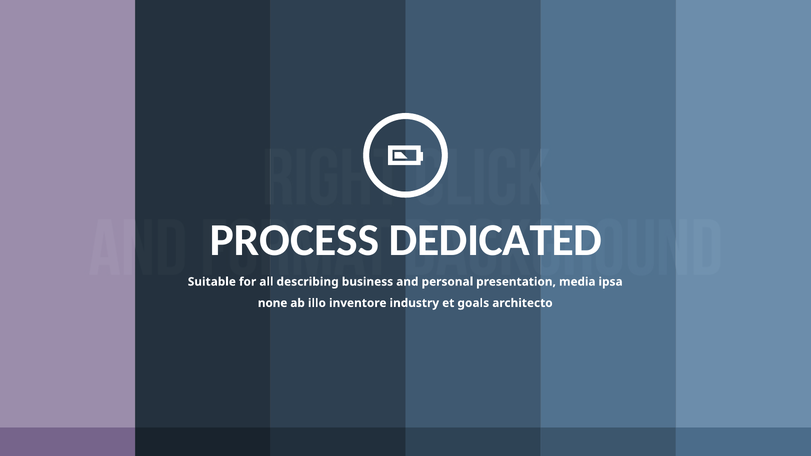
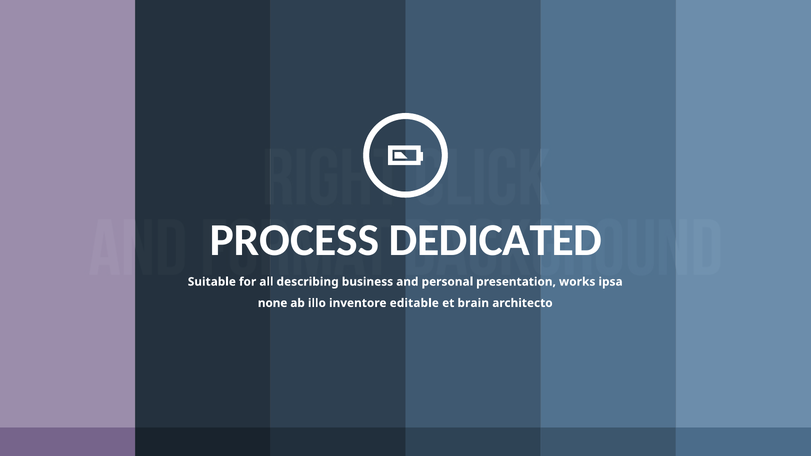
media: media -> works
industry: industry -> editable
goals: goals -> brain
